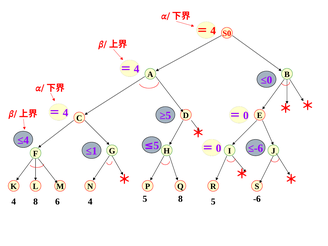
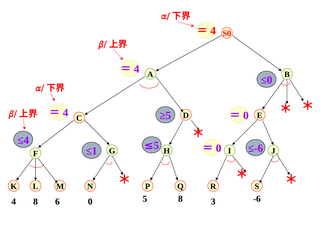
6 4: 4 -> 0
8 5: 5 -> 3
